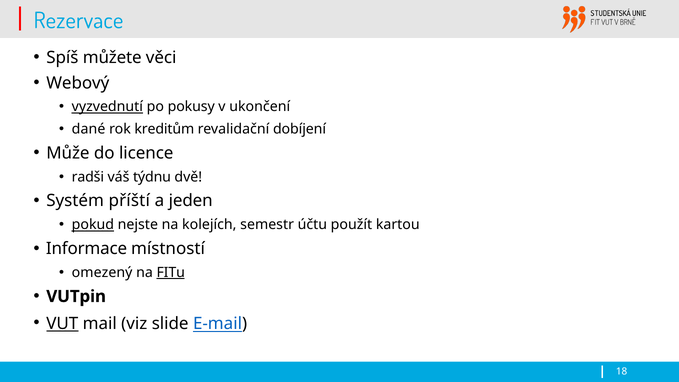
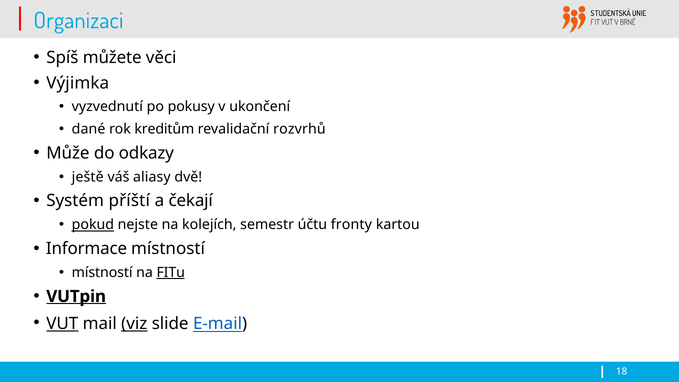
Rezervace: Rezervace -> Organizaci
Webový: Webový -> Výjimka
vyzvednutí underline: present -> none
dobíjení: dobíjení -> rozvrhů
licence: licence -> odkazy
radši: radši -> ještě
týdnu: týdnu -> aliasy
jeden: jeden -> čekají
použít: použít -> fronty
omezený at (102, 273): omezený -> místností
VUTpin underline: none -> present
viz underline: none -> present
